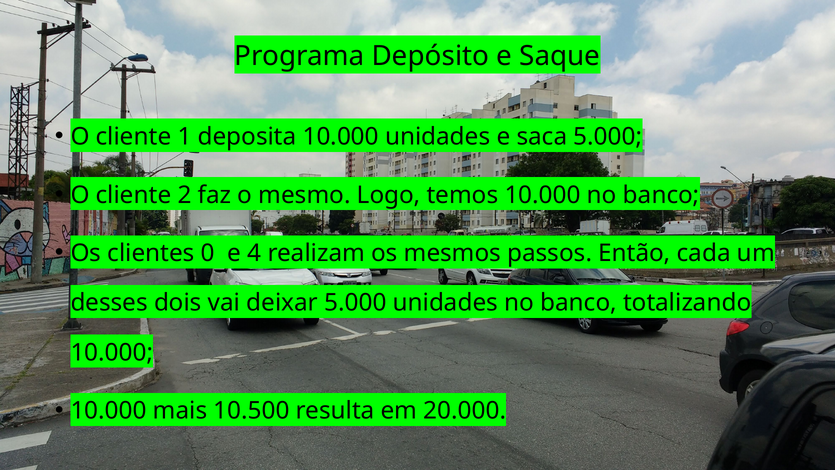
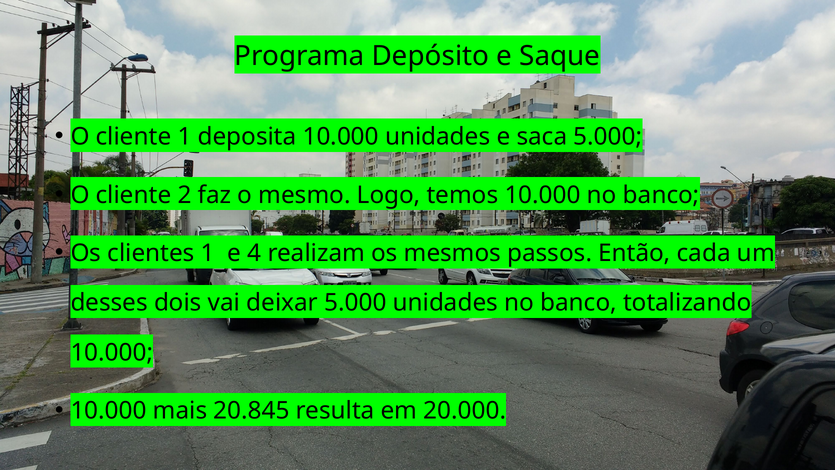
clientes 0: 0 -> 1
10.500: 10.500 -> 20.845
